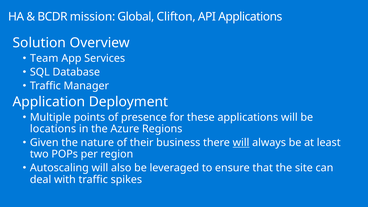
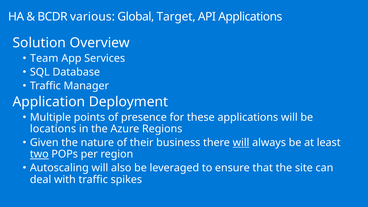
mission: mission -> various
Clifton: Clifton -> Target
two underline: none -> present
